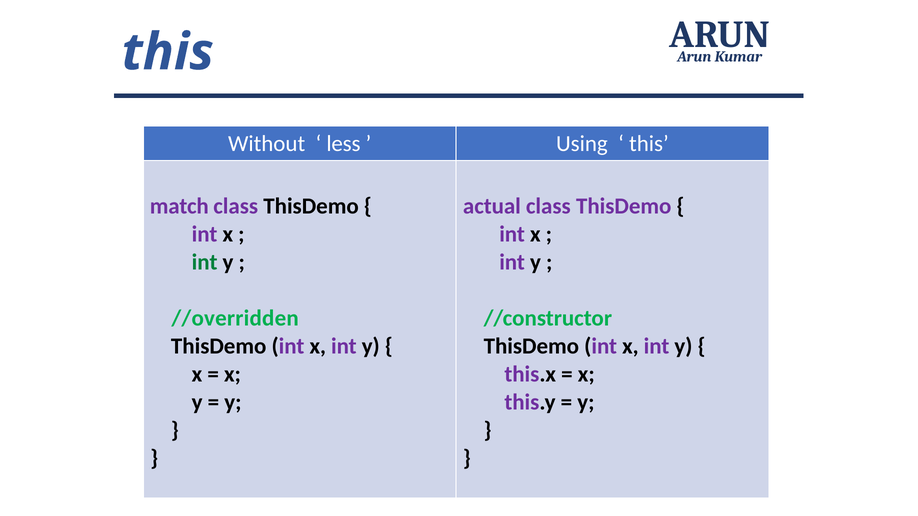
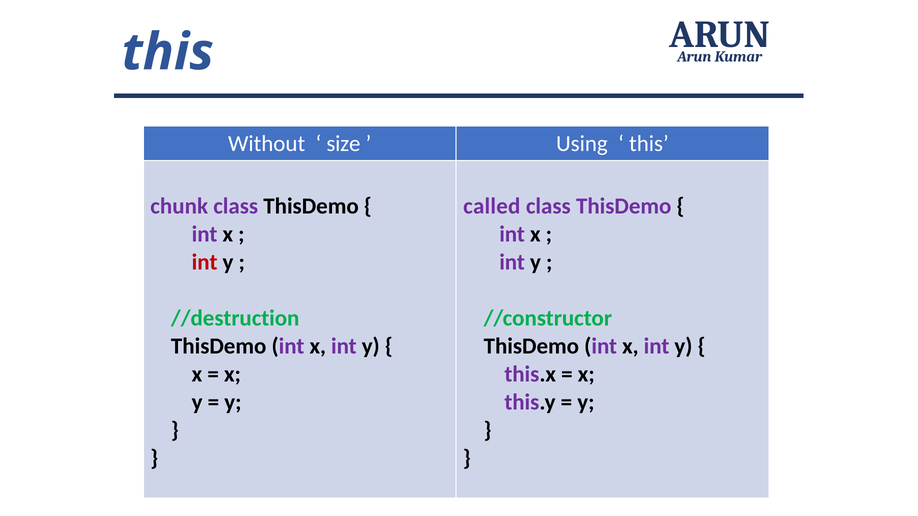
less: less -> size
match: match -> chunk
actual: actual -> called
int at (205, 262) colour: green -> red
//overridden: //overridden -> //destruction
